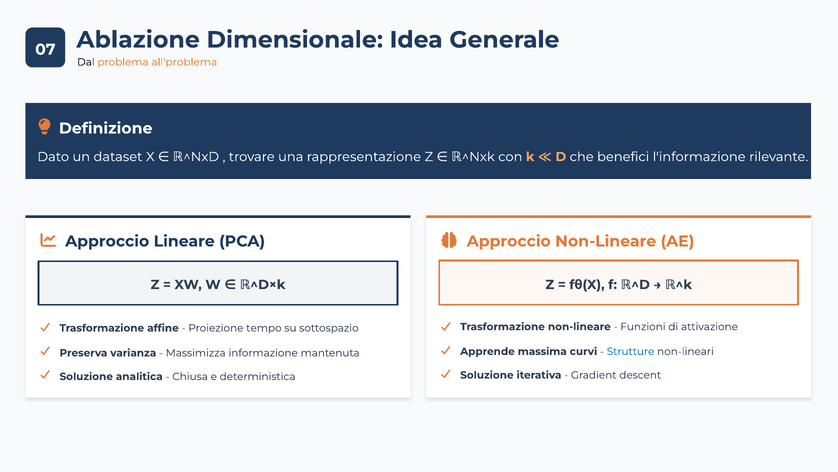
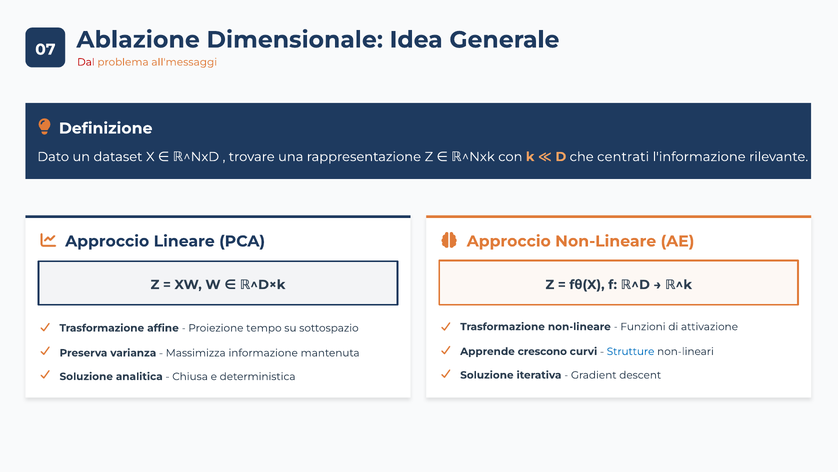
Dal colour: black -> red
all'problema: all'problema -> all'messaggi
benefici: benefici -> centrati
massima: massima -> crescono
